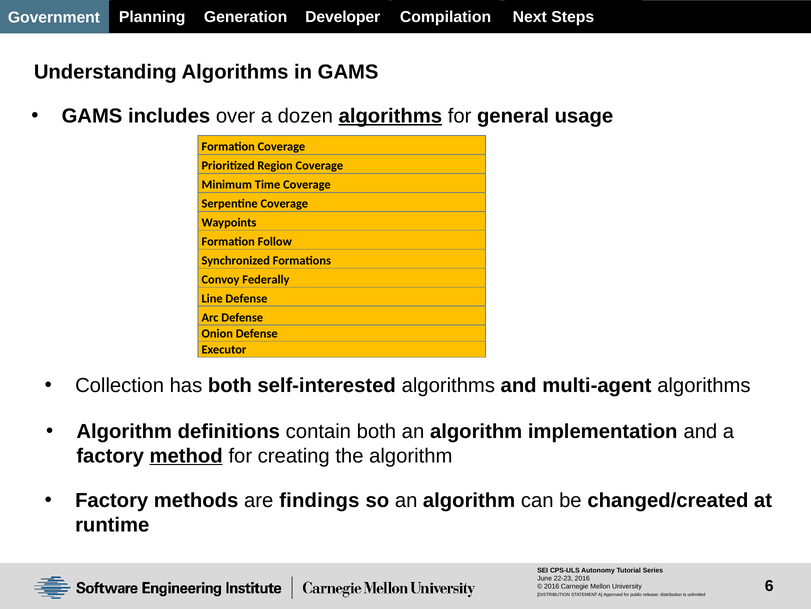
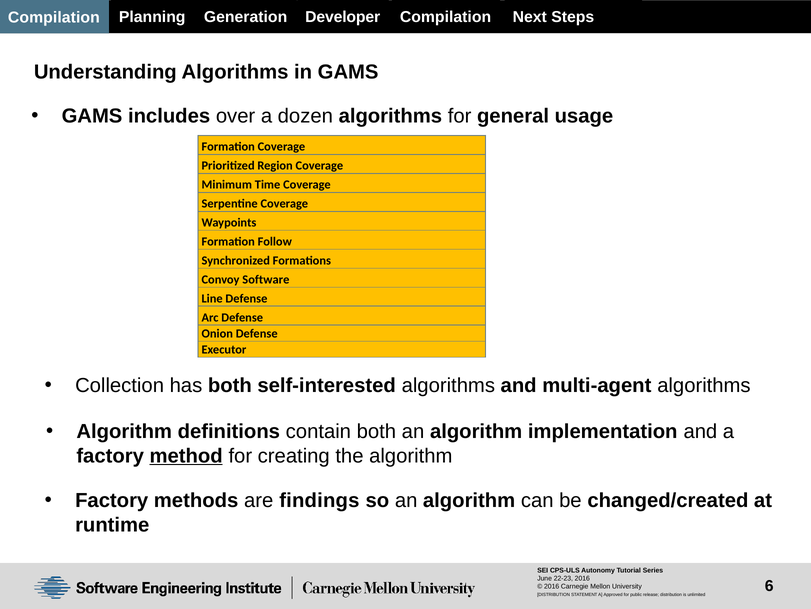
Government at (54, 18): Government -> Compilation
algorithms at (390, 116) underline: present -> none
Federally: Federally -> Software
